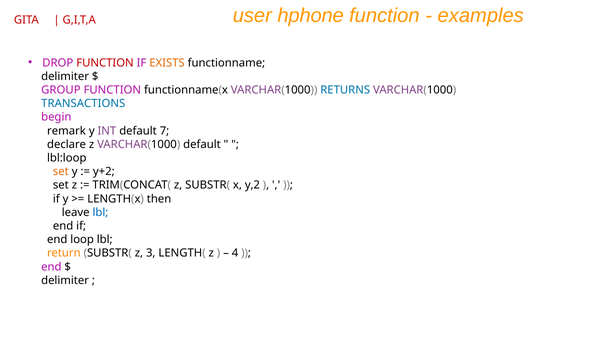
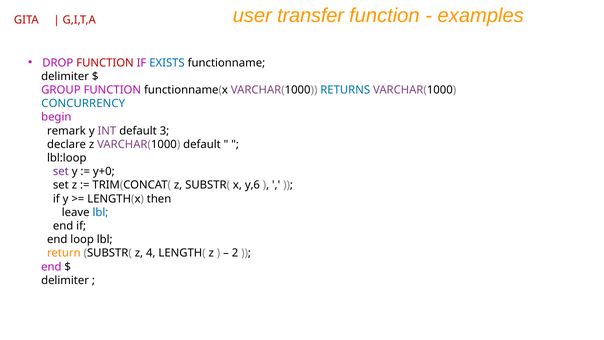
hphone: hphone -> transfer
EXISTS colour: orange -> blue
TRANSACTIONS: TRANSACTIONS -> CONCURRENCY
7: 7 -> 3
set at (61, 171) colour: orange -> purple
y+2: y+2 -> y+0
y,2: y,2 -> y,6
3: 3 -> 4
4: 4 -> 2
